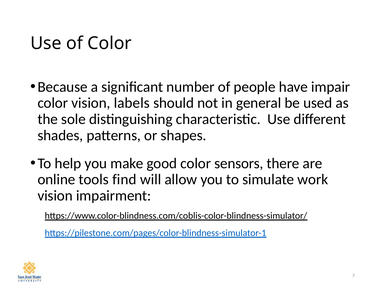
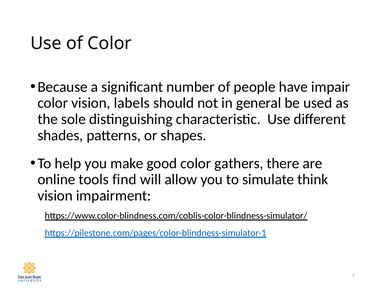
sensors: sensors -> gathers
work: work -> think
